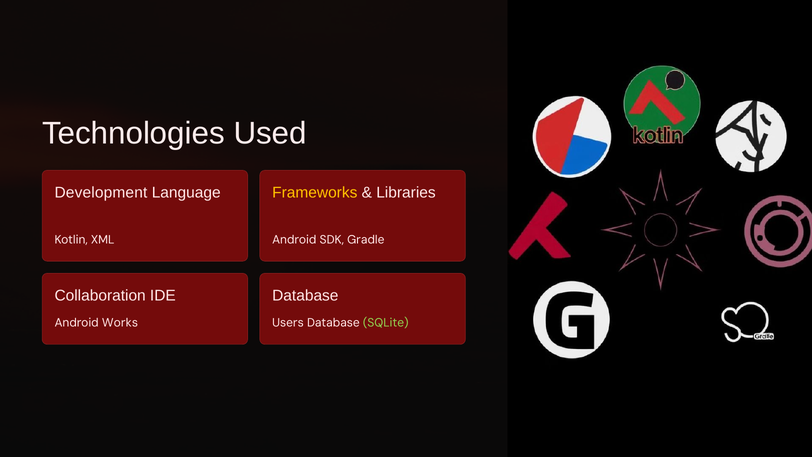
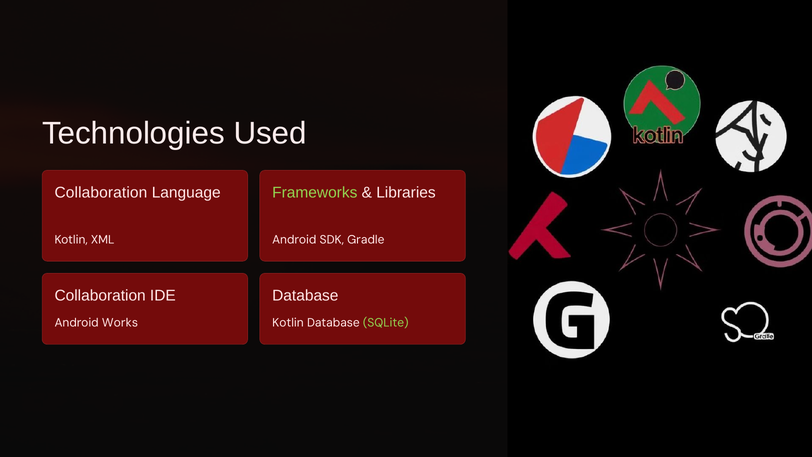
Development at (101, 193): Development -> Collaboration
Frameworks colour: yellow -> light green
Users at (288, 323): Users -> Kotlin
